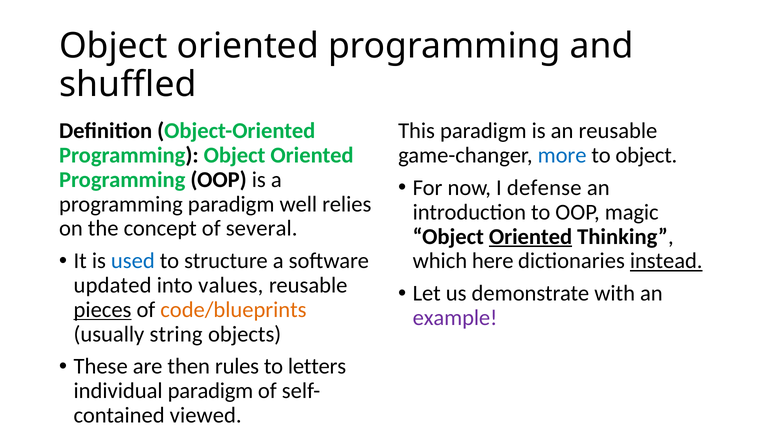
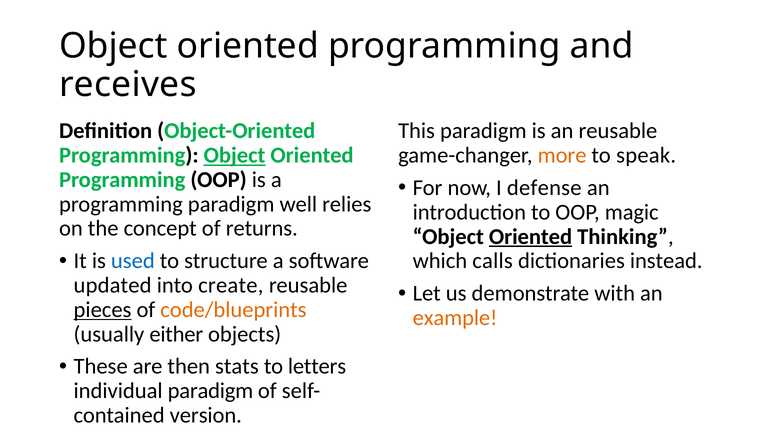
shuffled: shuffled -> receives
Object at (235, 155) underline: none -> present
more colour: blue -> orange
to object: object -> speak
several: several -> returns
here: here -> calls
instead underline: present -> none
values: values -> create
example colour: purple -> orange
string: string -> either
rules: rules -> stats
viewed: viewed -> version
